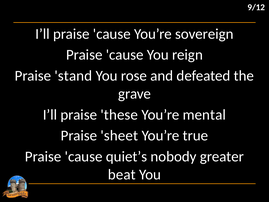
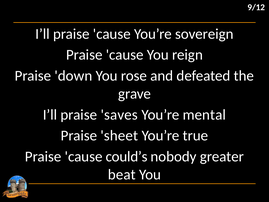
stand: stand -> down
these: these -> saves
quiet’s: quiet’s -> could’s
